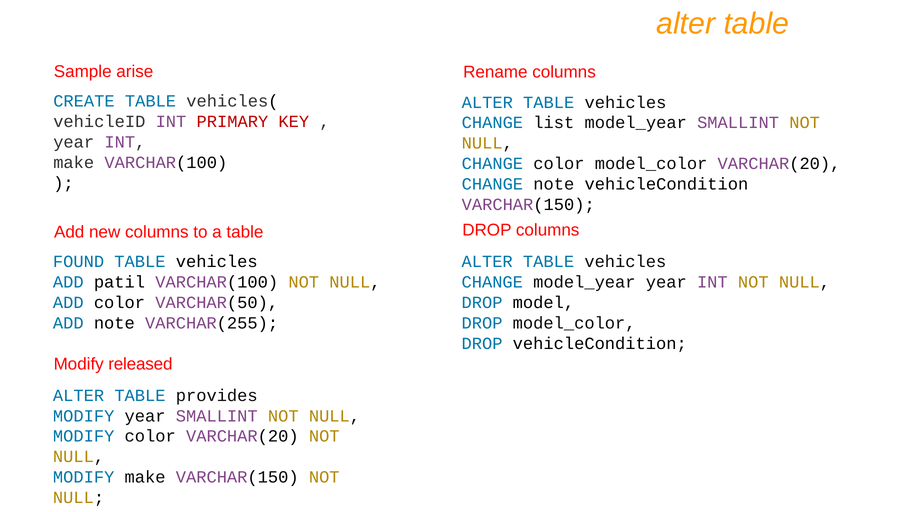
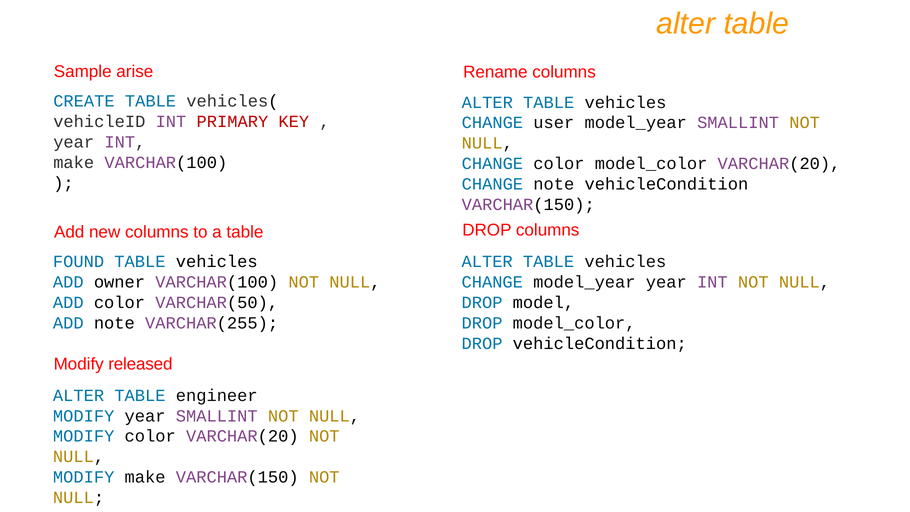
list: list -> user
patil: patil -> owner
provides: provides -> engineer
